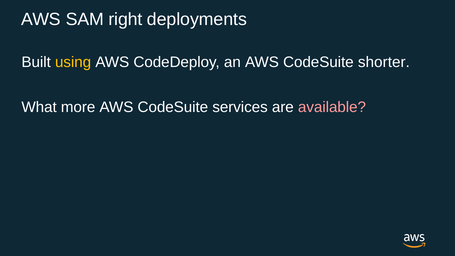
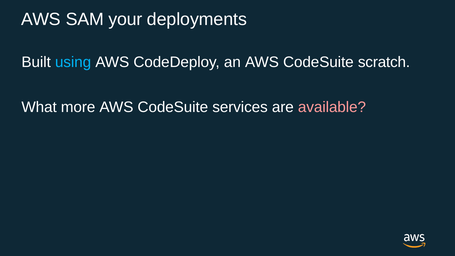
right: right -> your
using colour: yellow -> light blue
shorter: shorter -> scratch
